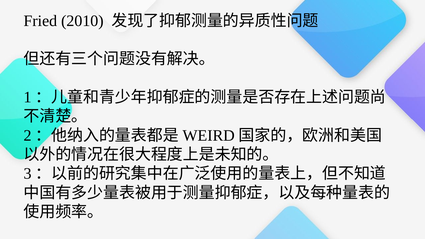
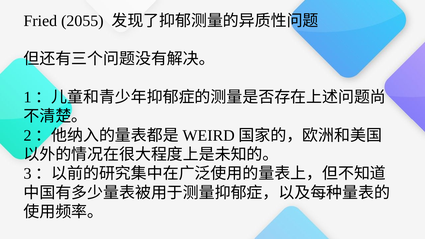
2010: 2010 -> 2055
